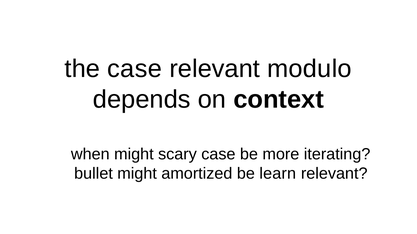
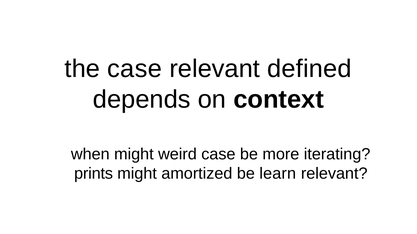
modulo: modulo -> defined
scary: scary -> weird
bullet: bullet -> prints
